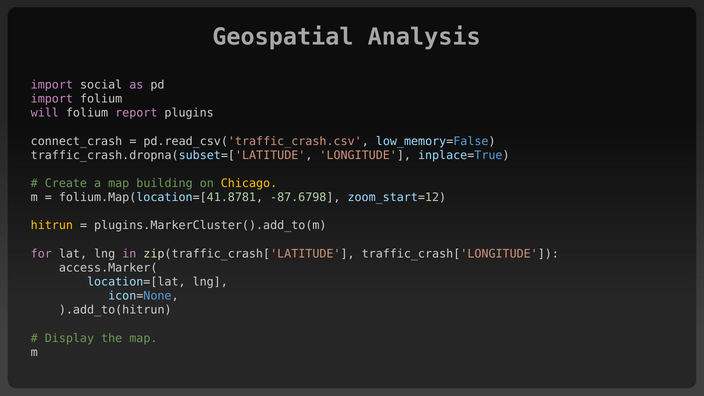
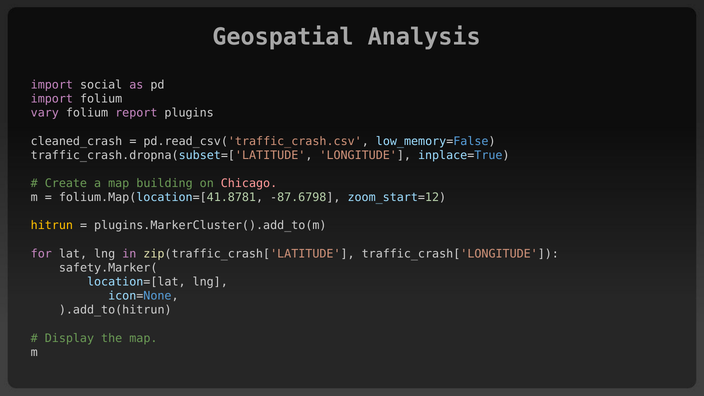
will: will -> vary
connect_crash: connect_crash -> cleaned_crash
Chicago colour: yellow -> pink
access.Marker(: access.Marker( -> safety.Marker(
